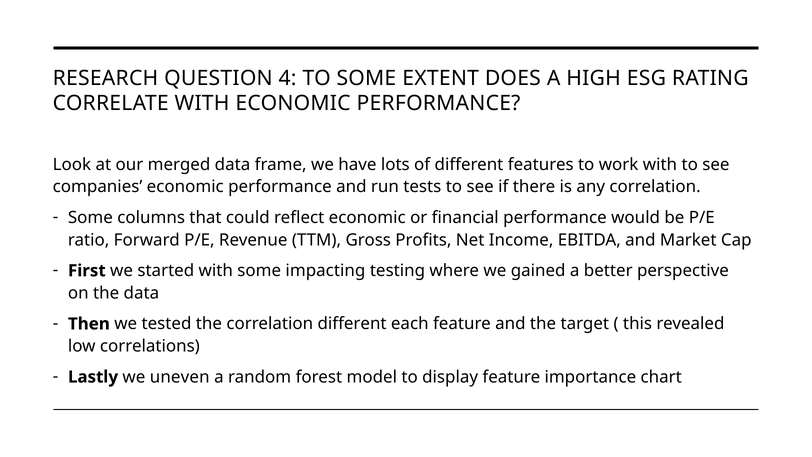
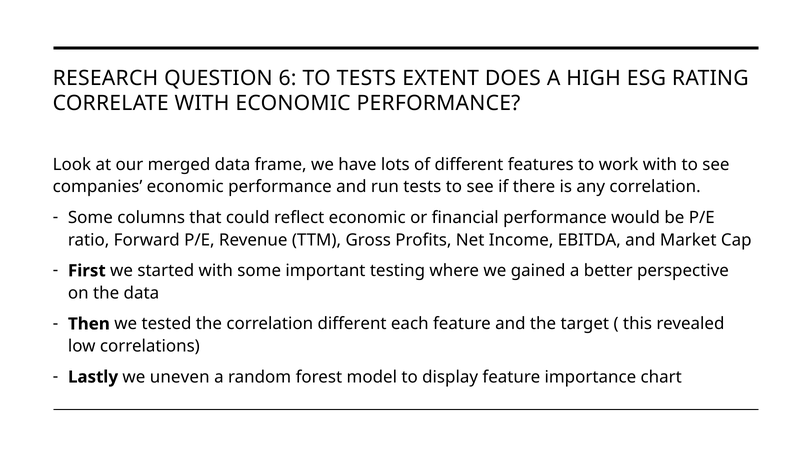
4: 4 -> 6
TO SOME: SOME -> TESTS
impacting: impacting -> important
